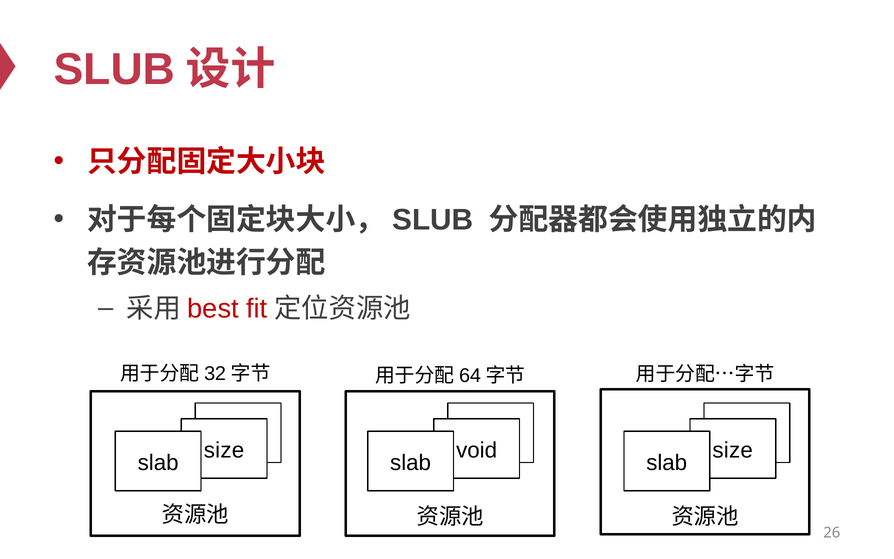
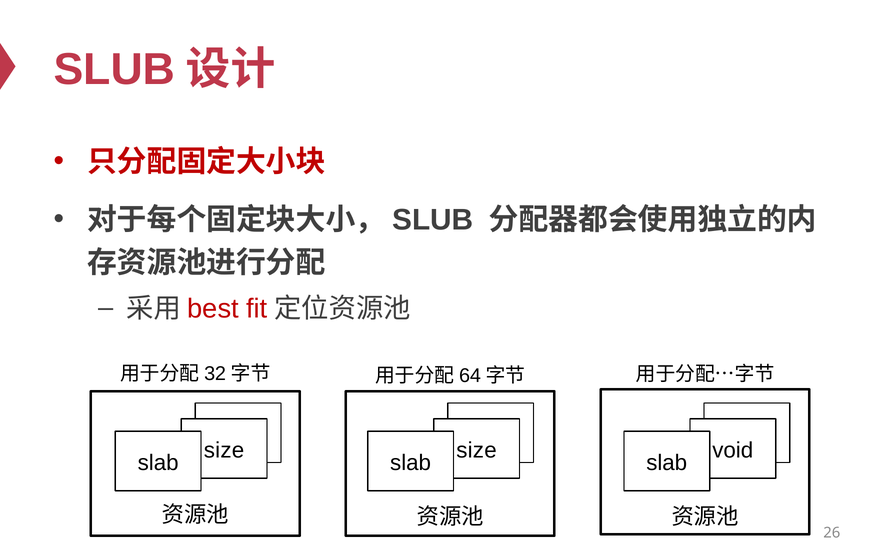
void at (477, 450): void -> size
size at (733, 450): size -> void
